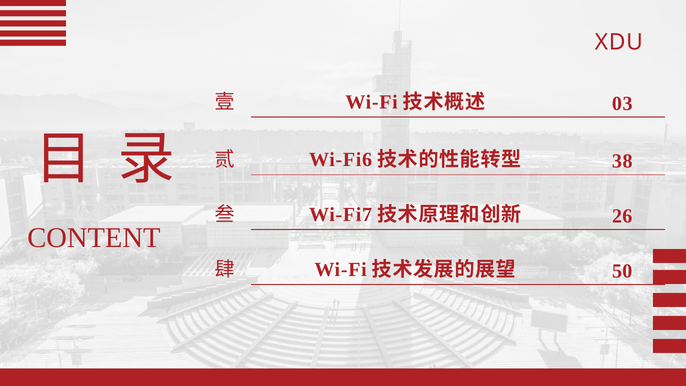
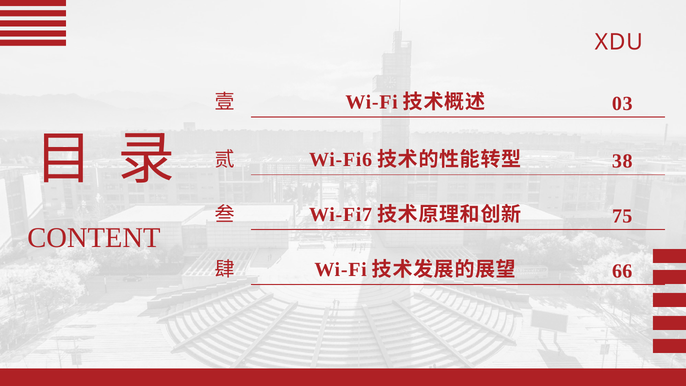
26: 26 -> 75
50: 50 -> 66
